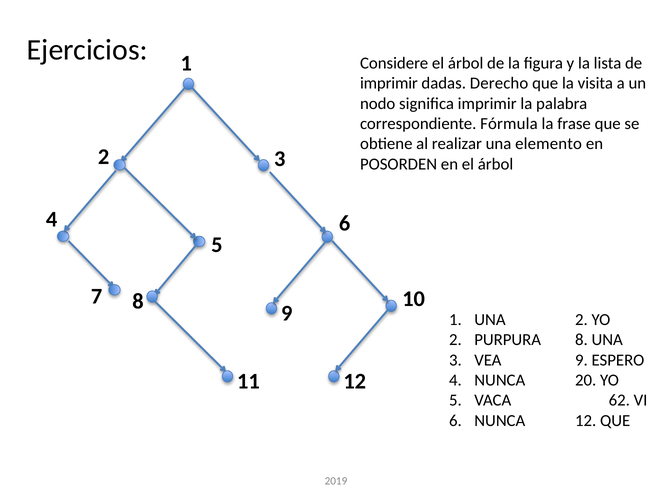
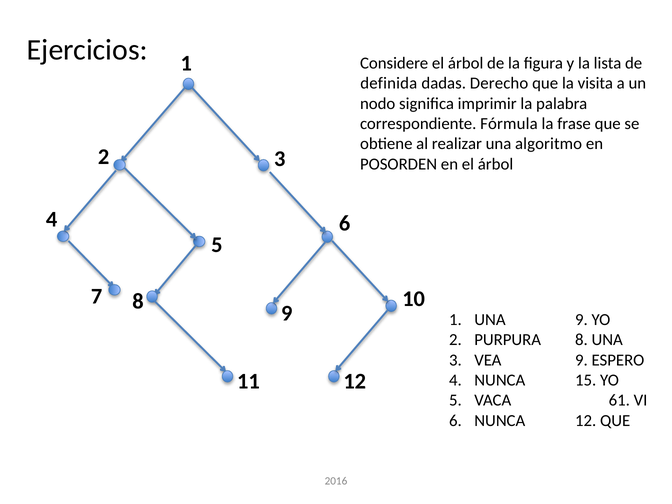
imprimir at (389, 83): imprimir -> definida
elemento: elemento -> algoritmo
UNA 2: 2 -> 9
20: 20 -> 15
62: 62 -> 61
2019: 2019 -> 2016
